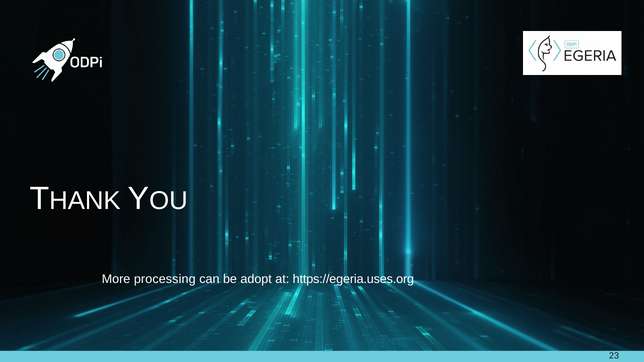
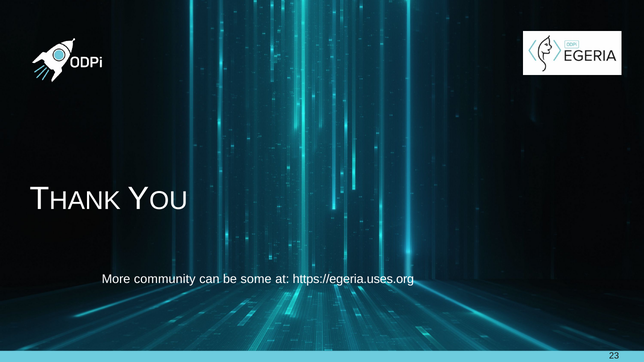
processing: processing -> community
adopt: adopt -> some
